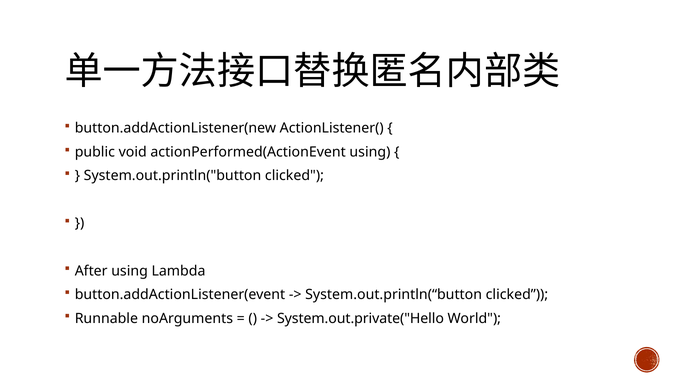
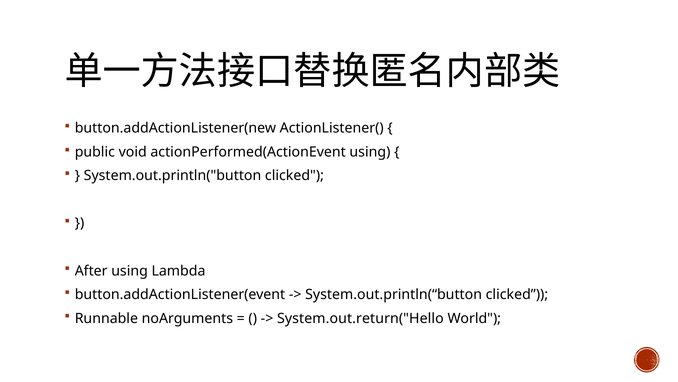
System.out.private("Hello: System.out.private("Hello -> System.out.return("Hello
